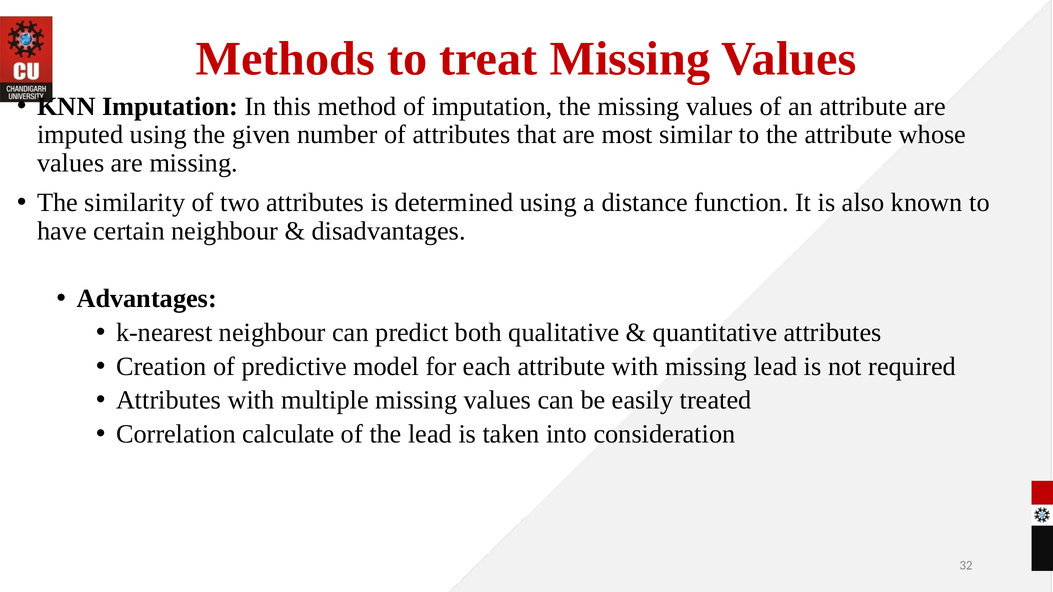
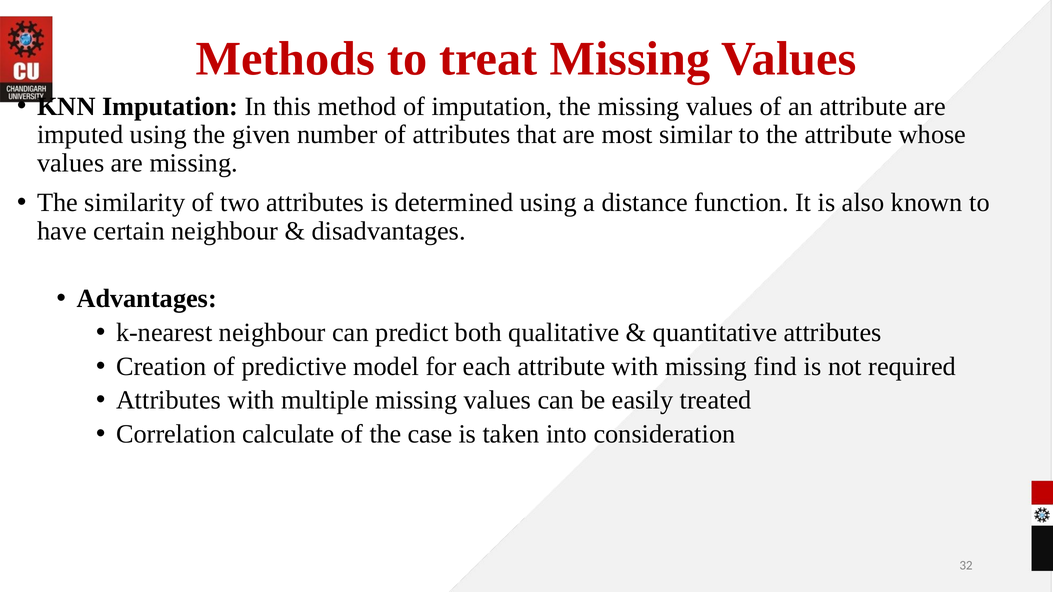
missing lead: lead -> find
the lead: lead -> case
